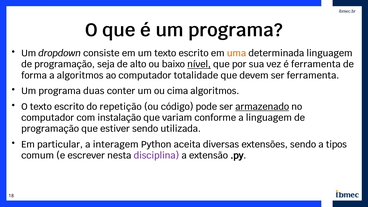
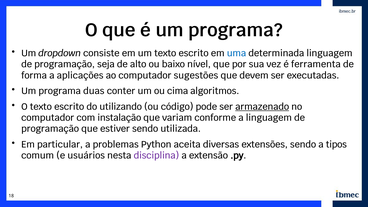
uma colour: orange -> blue
nível underline: present -> none
a algoritmos: algoritmos -> aplicações
totalidade: totalidade -> sugestões
ser ferramenta: ferramenta -> executadas
repetição: repetição -> utilizando
interagem: interagem -> problemas
escrever: escrever -> usuários
